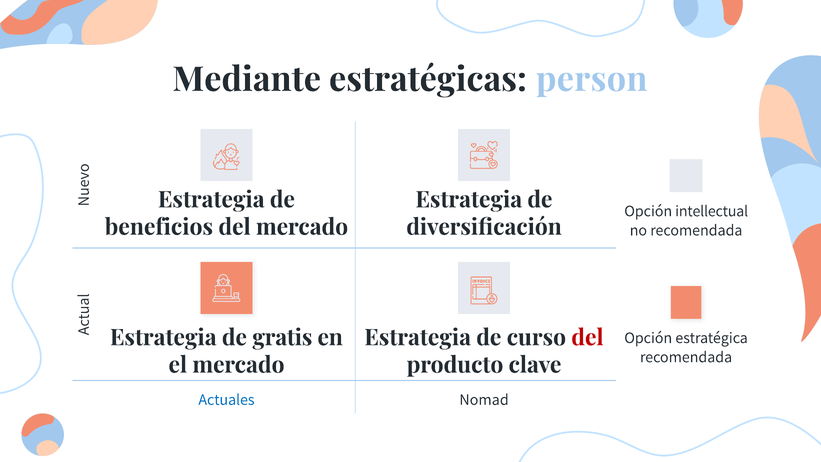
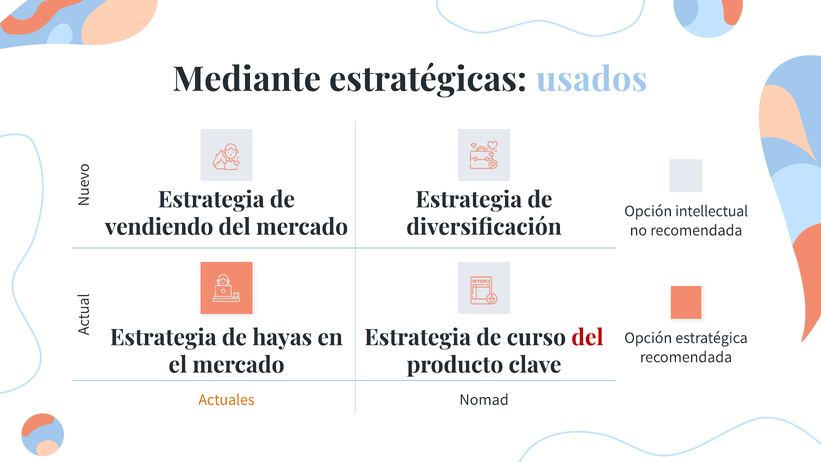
person: person -> usados
beneficios: beneficios -> vendiendo
gratis: gratis -> hayas
Actuales colour: blue -> orange
